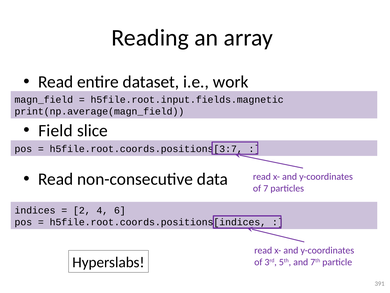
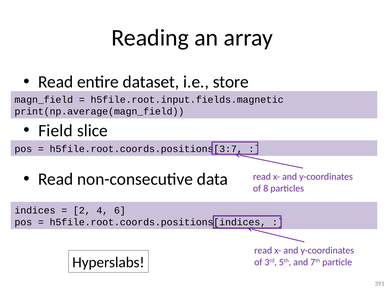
work: work -> store
7: 7 -> 8
